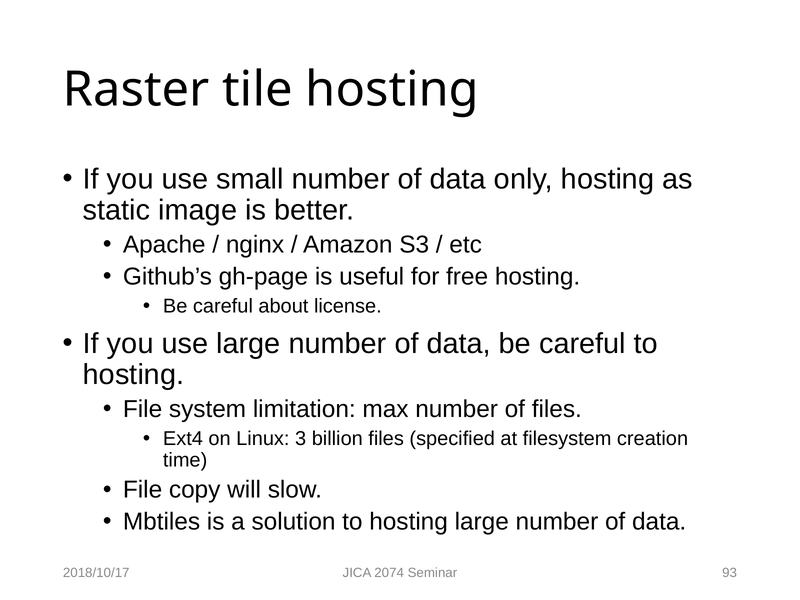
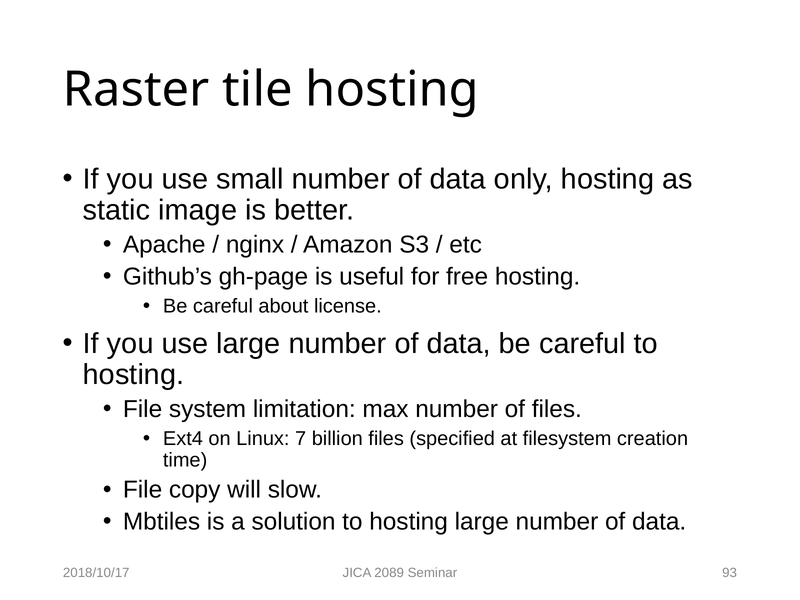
3: 3 -> 7
2074: 2074 -> 2089
